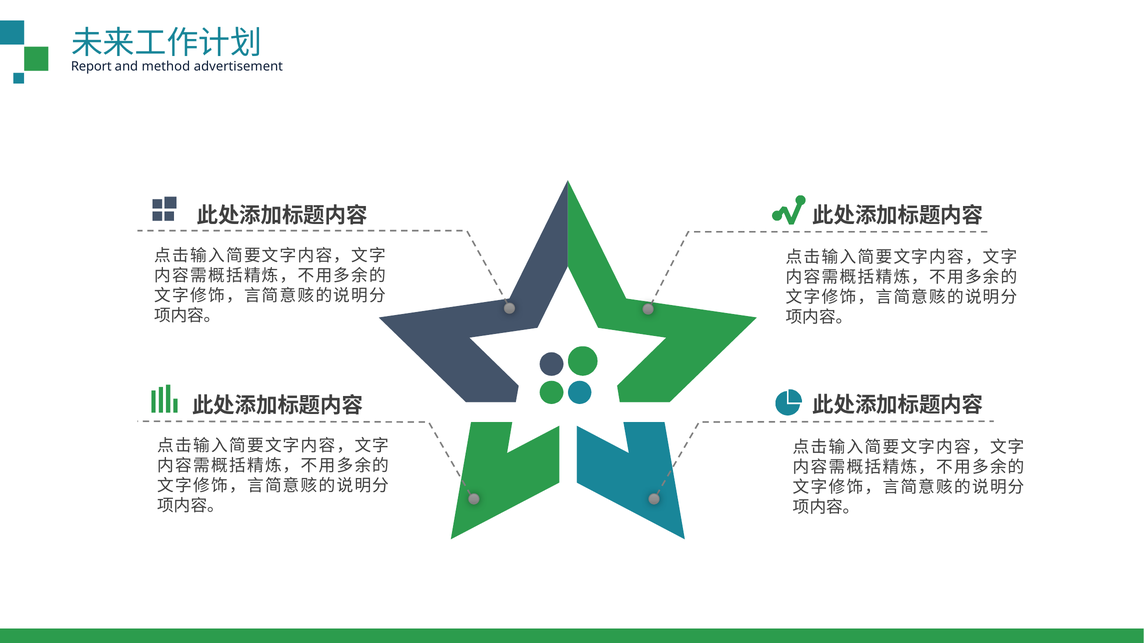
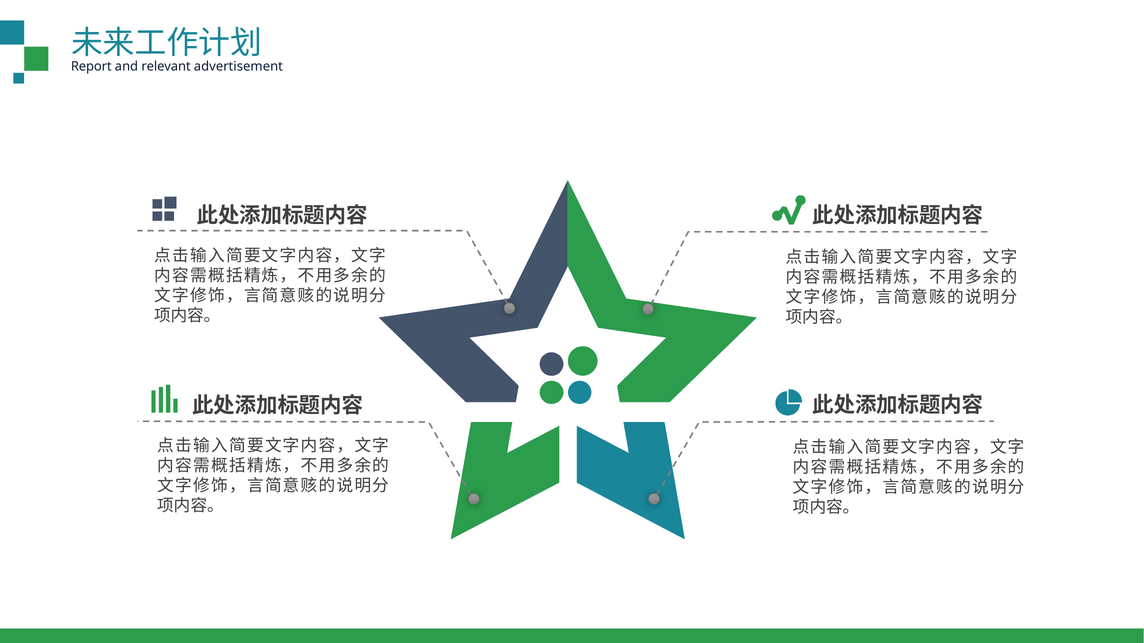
method: method -> relevant
